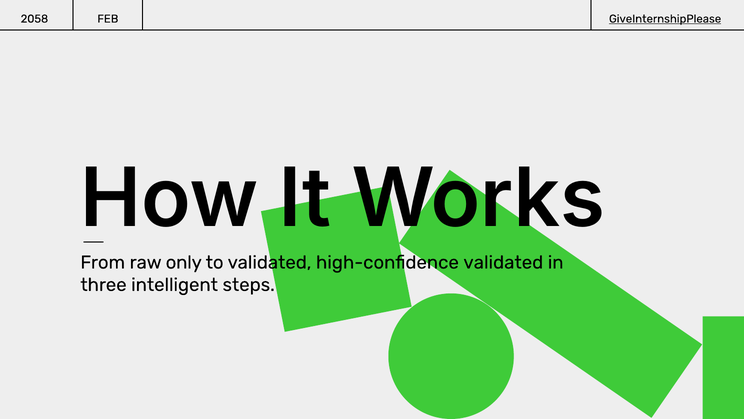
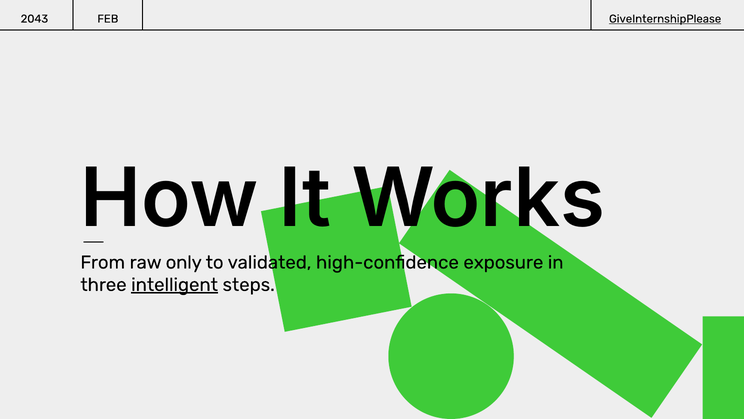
2058: 2058 -> 2043
high-confidence validated: validated -> exposure
intelligent underline: none -> present
